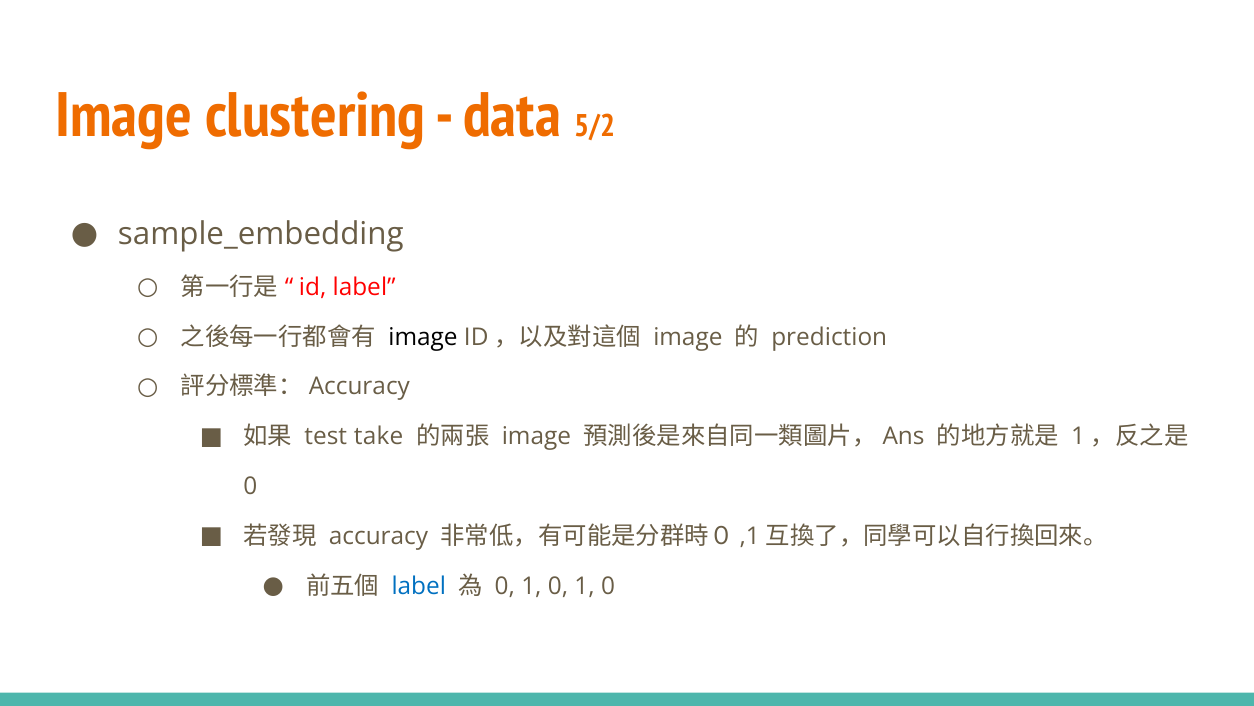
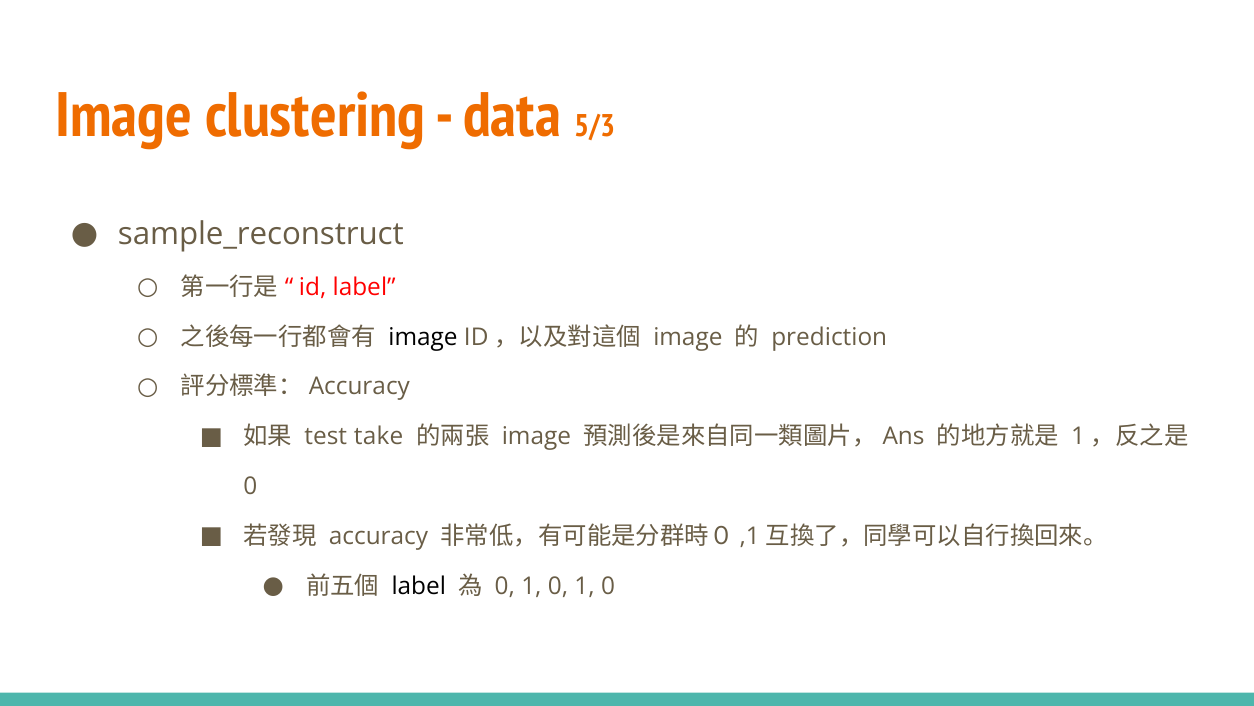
5/2: 5/2 -> 5/3
sample_embedding: sample_embedding -> sample_reconstruct
label at (419, 586) colour: blue -> black
